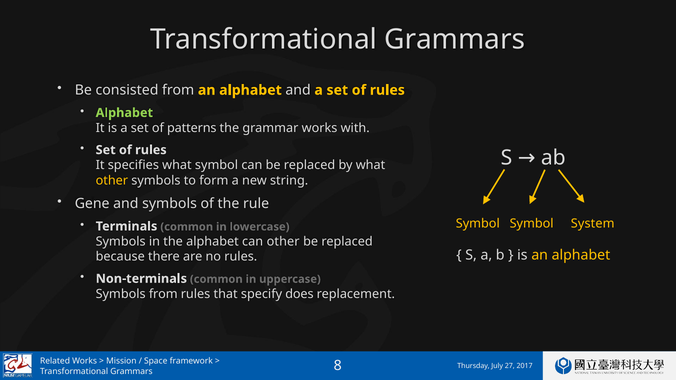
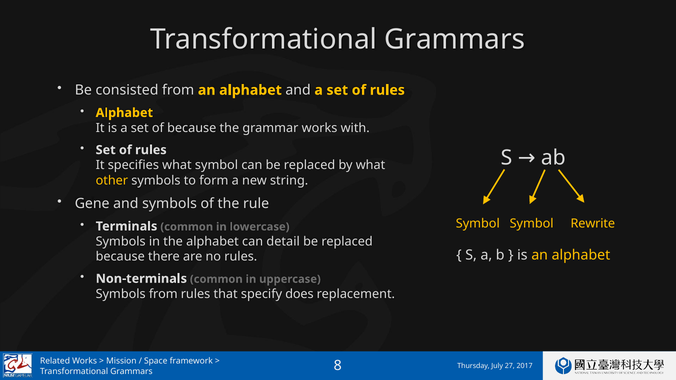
Alphabet at (124, 113) colour: light green -> yellow
of patterns: patterns -> because
System: System -> Rewrite
can other: other -> detail
